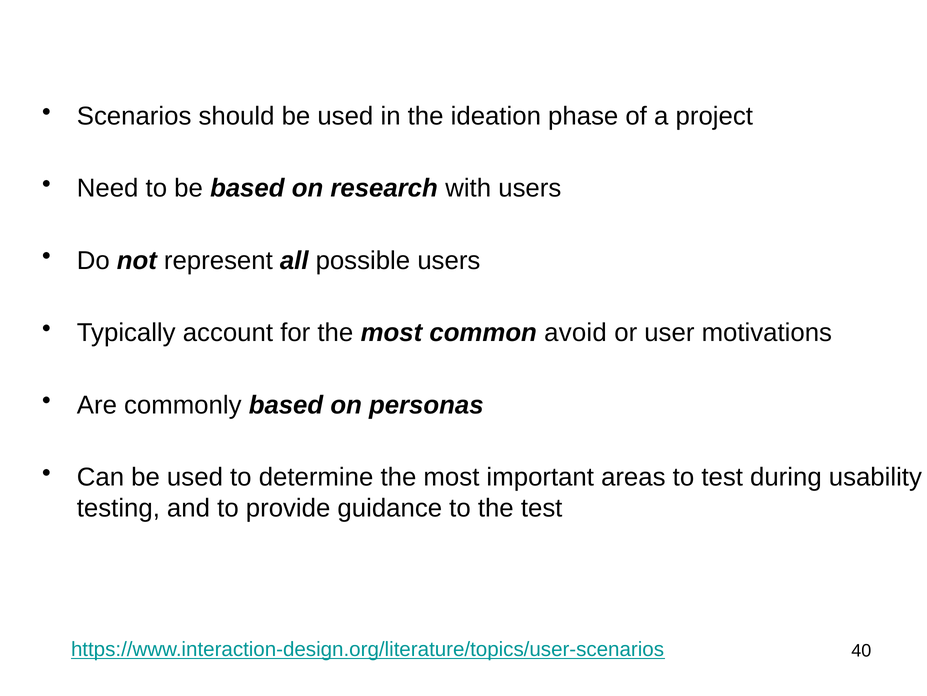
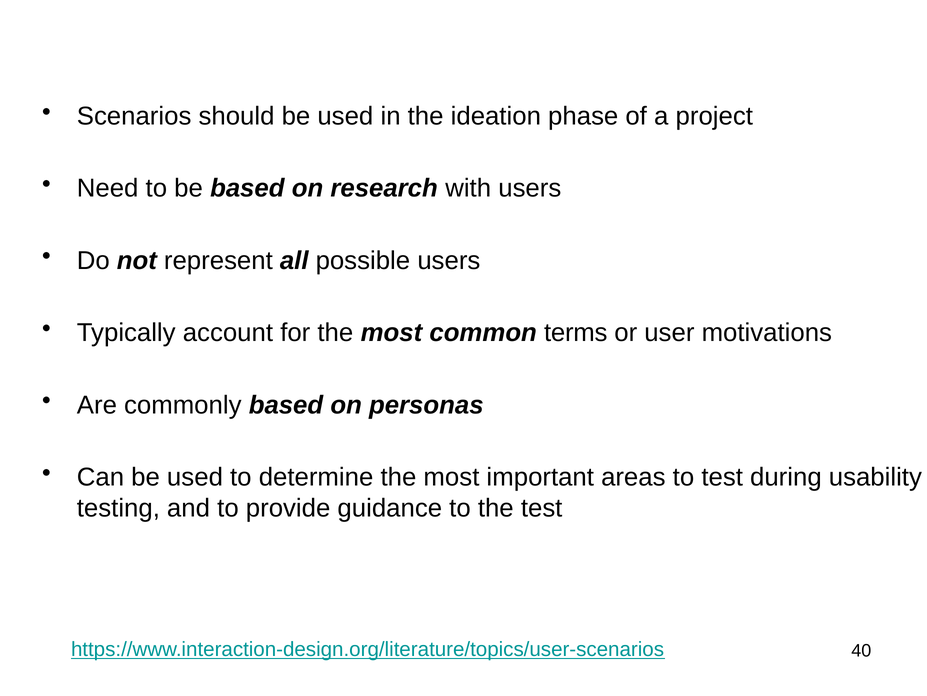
avoid: avoid -> terms
